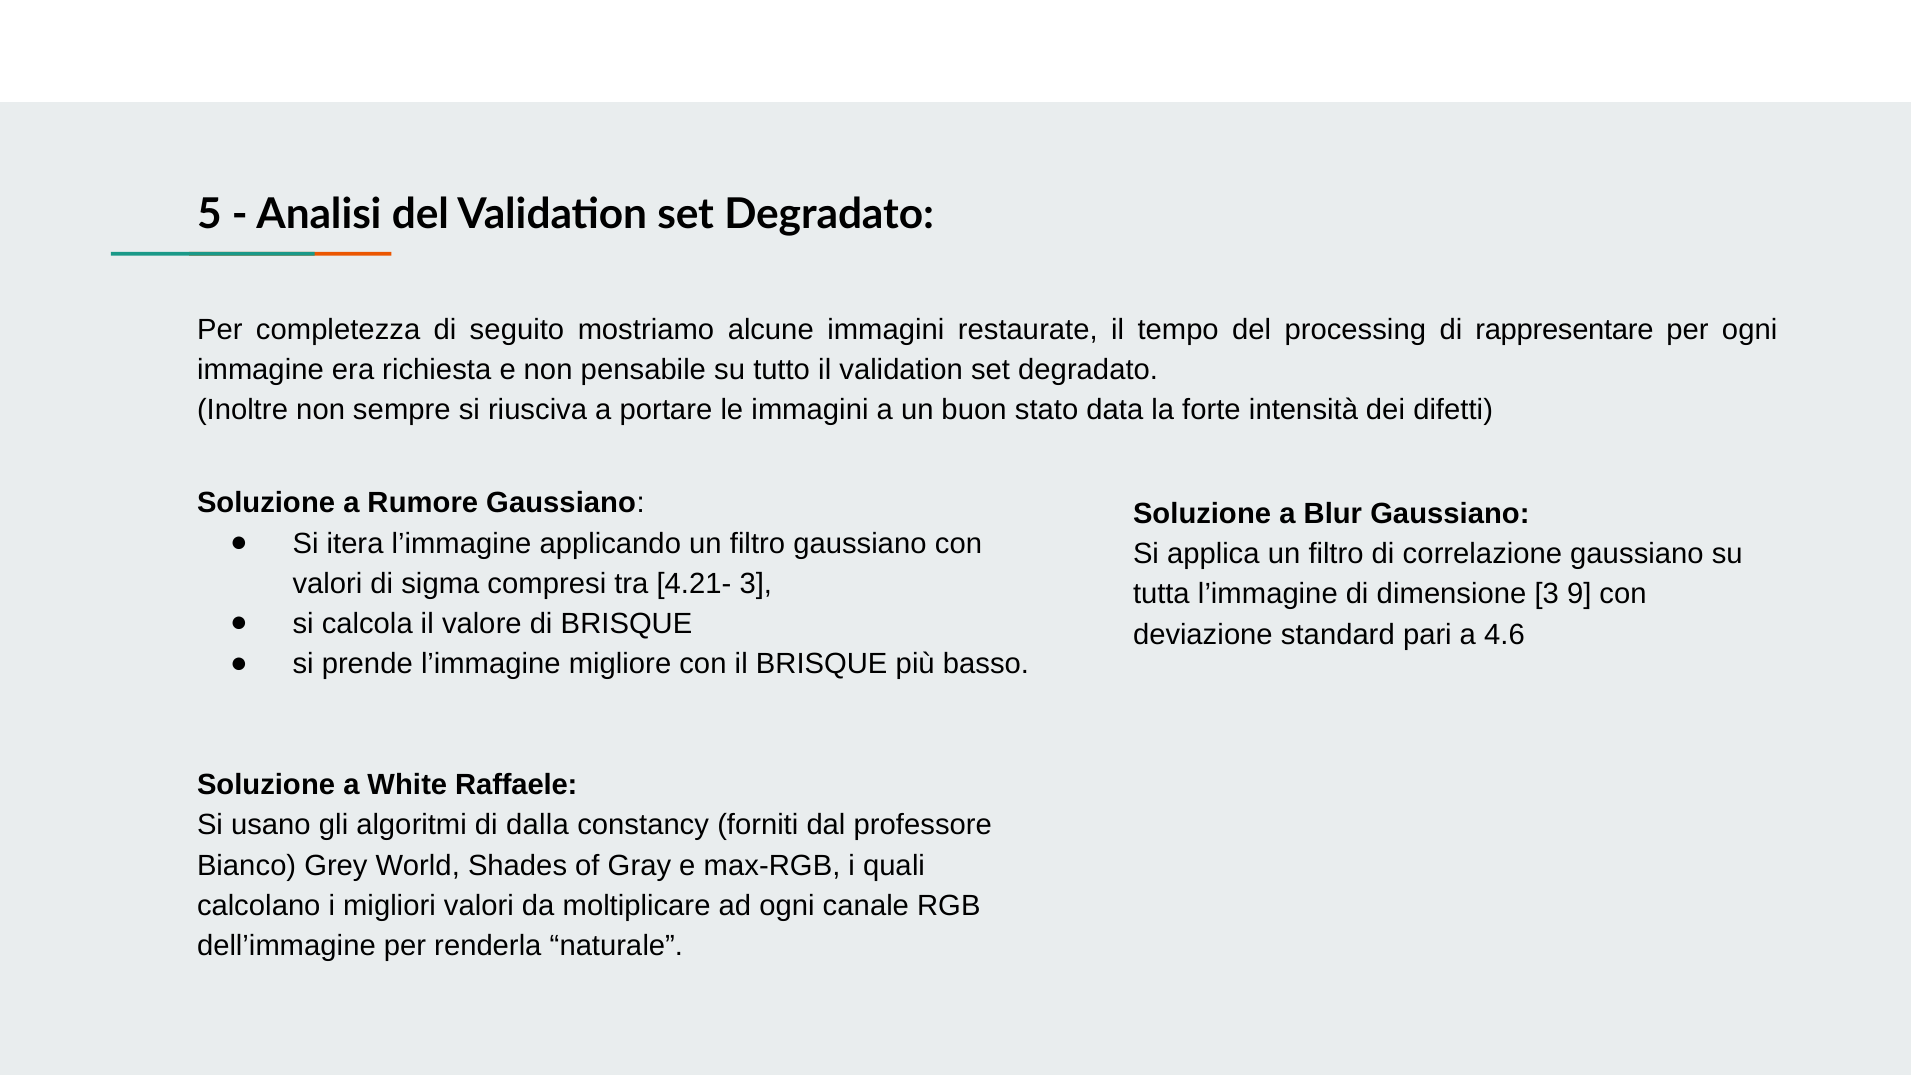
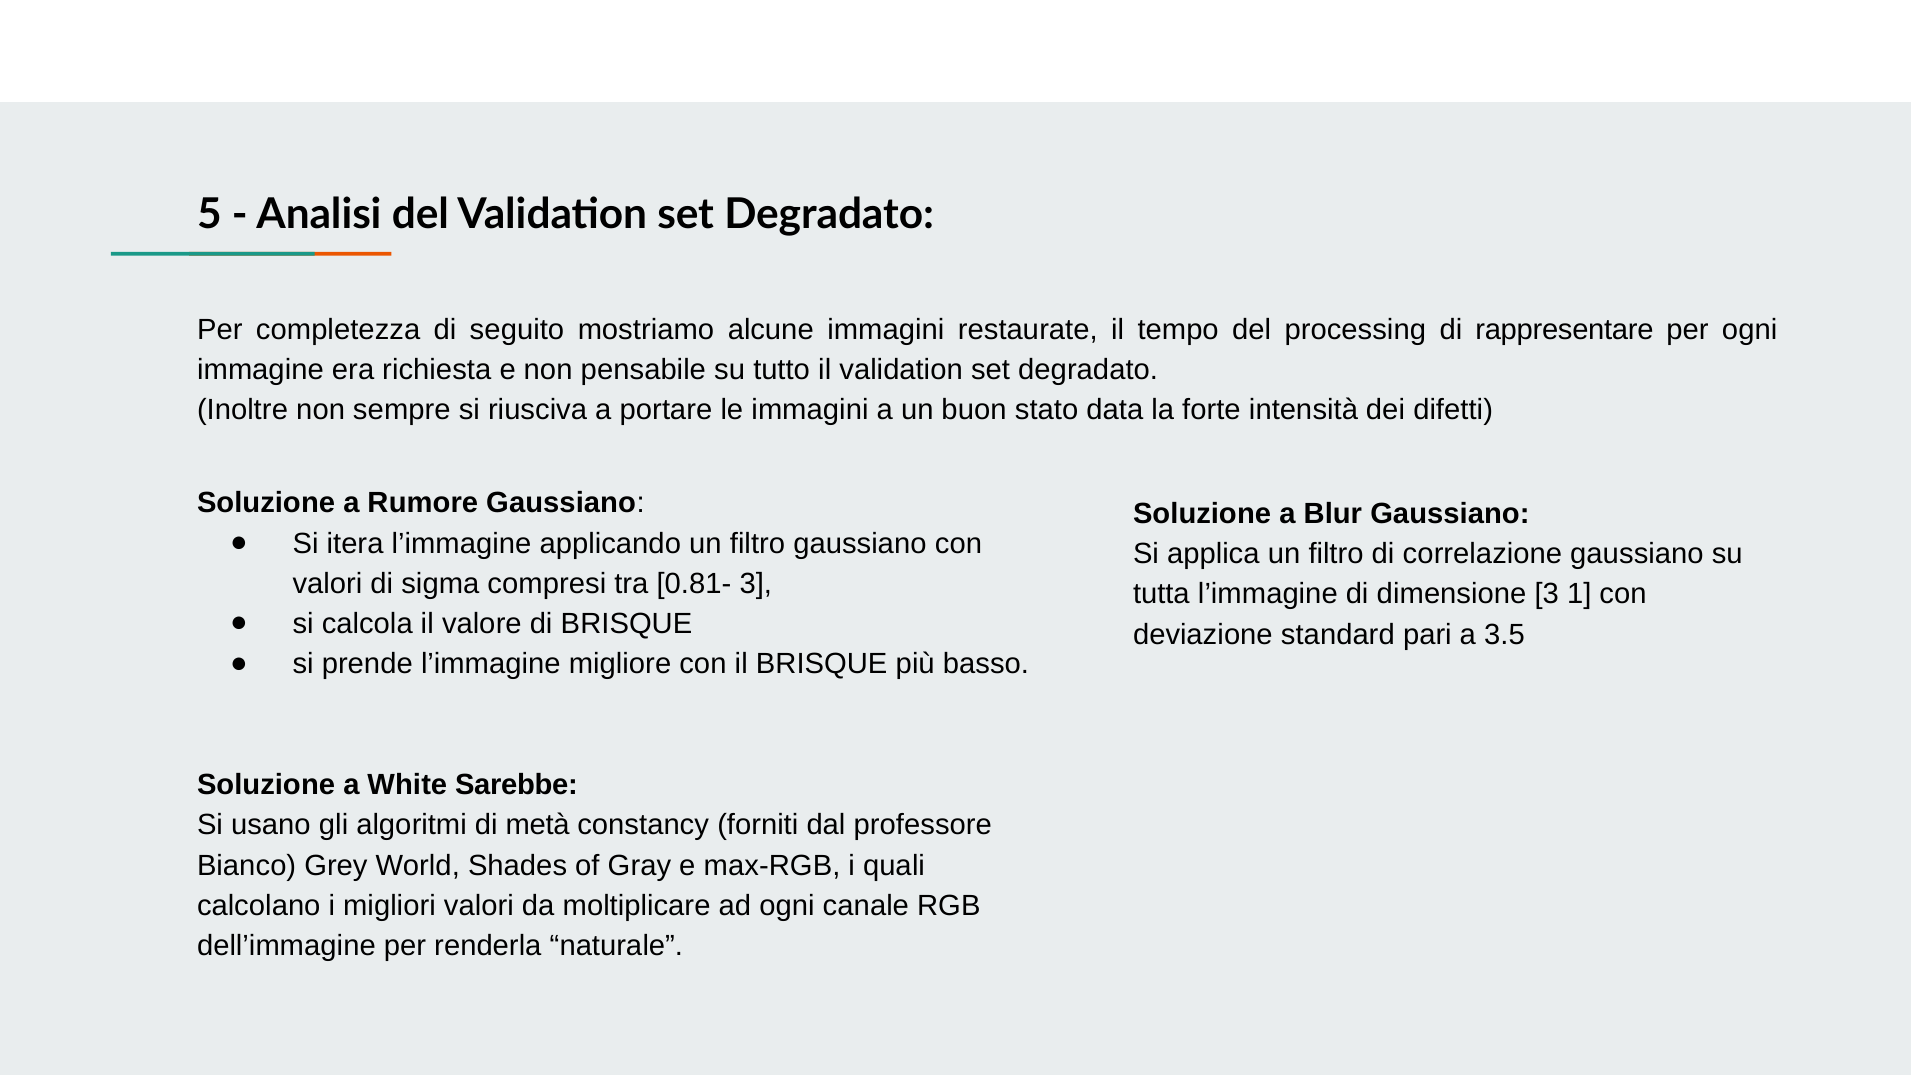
4.21-: 4.21- -> 0.81-
9: 9 -> 1
4.6: 4.6 -> 3.5
Raffaele: Raffaele -> Sarebbe
dalla: dalla -> metà
